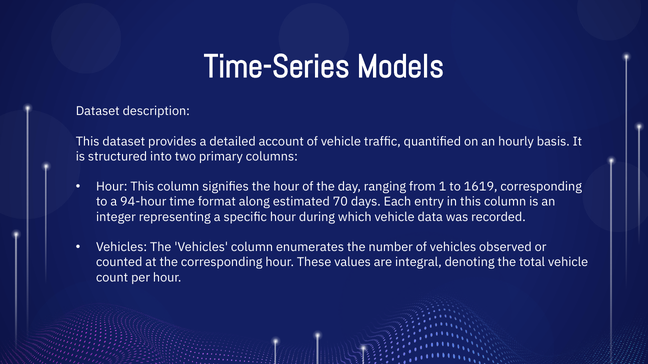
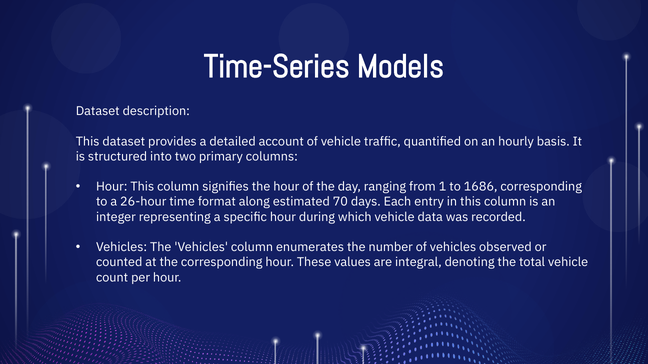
1619: 1619 -> 1686
94-hour: 94-hour -> 26-hour
